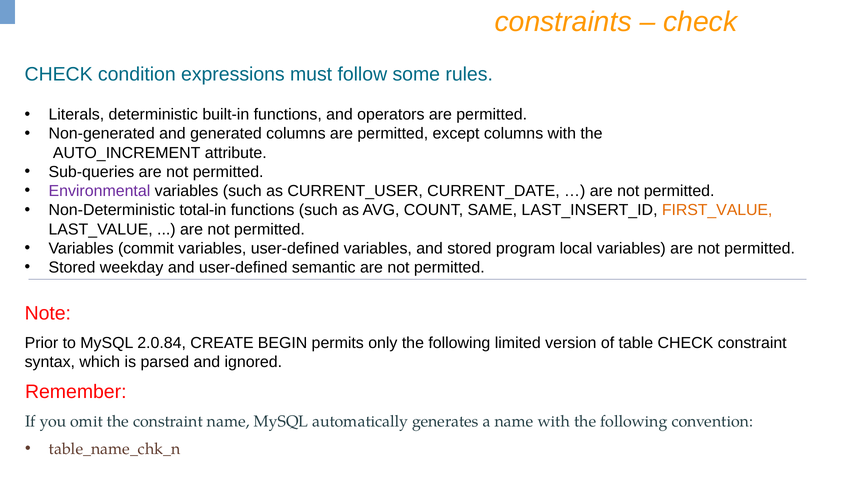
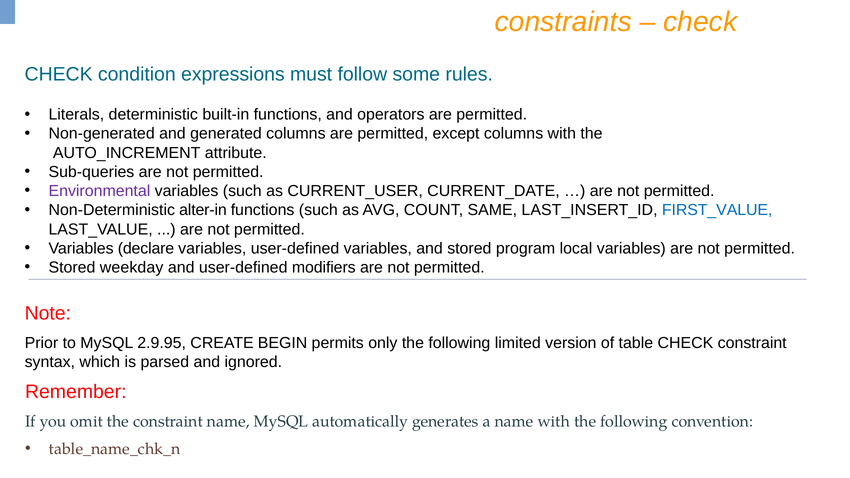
total-in: total-in -> alter-in
FIRST_VALUE colour: orange -> blue
commit: commit -> declare
semantic: semantic -> modifiers
2.0.84: 2.0.84 -> 2.9.95
